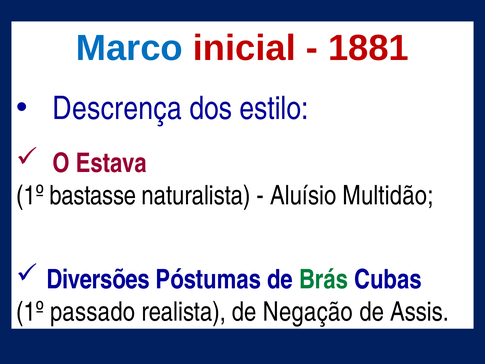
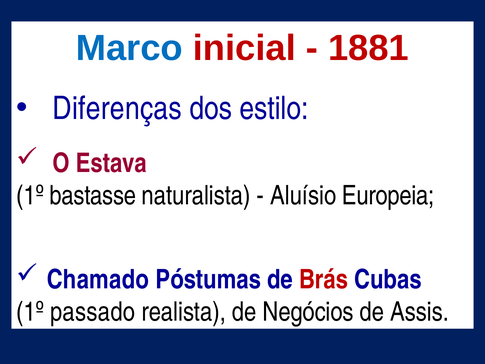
Descrença: Descrença -> Diferenças
Multidão: Multidão -> Europeia
Diversões: Diversões -> Chamado
Brás colour: green -> red
Negação: Negação -> Negócios
